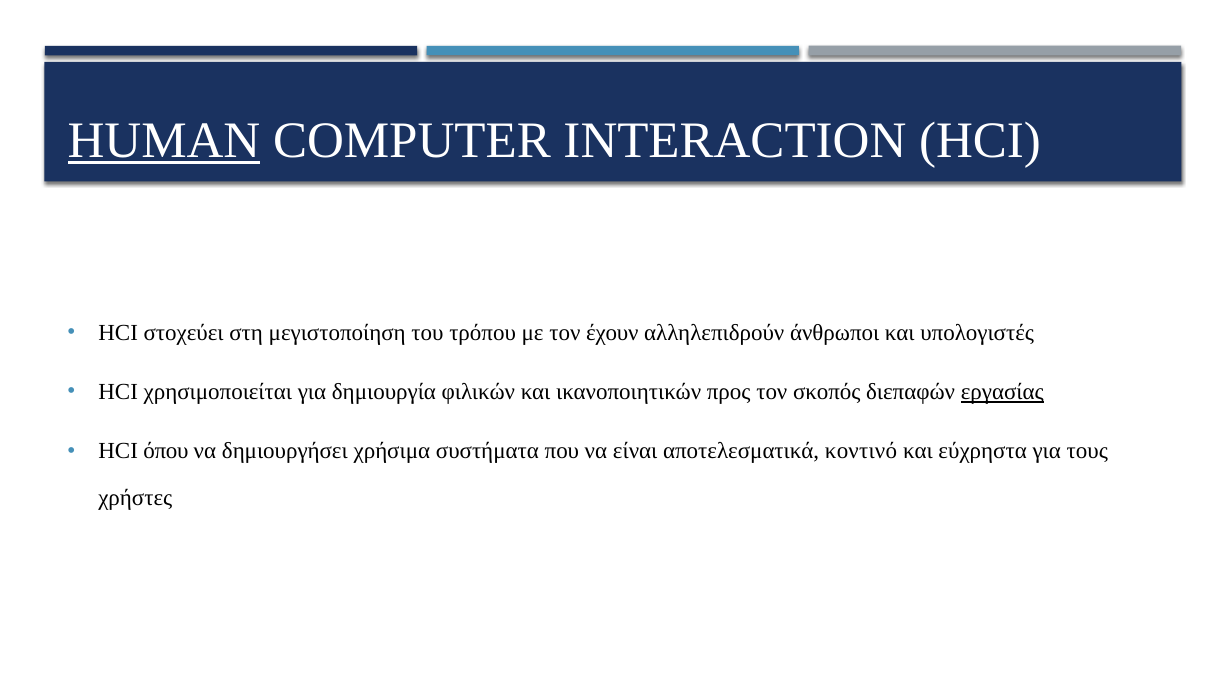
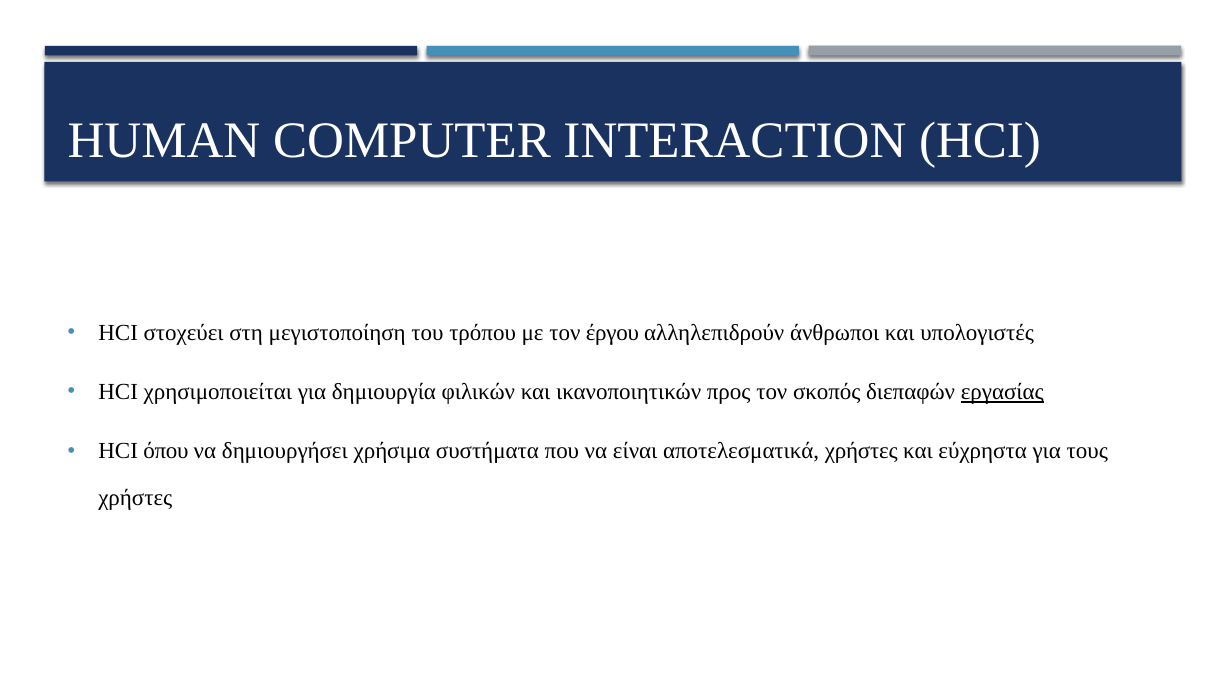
HUMAN underline: present -> none
έχουν: έχουν -> έργου
αποτελεσματικά κοντινό: κοντινό -> χρήστες
